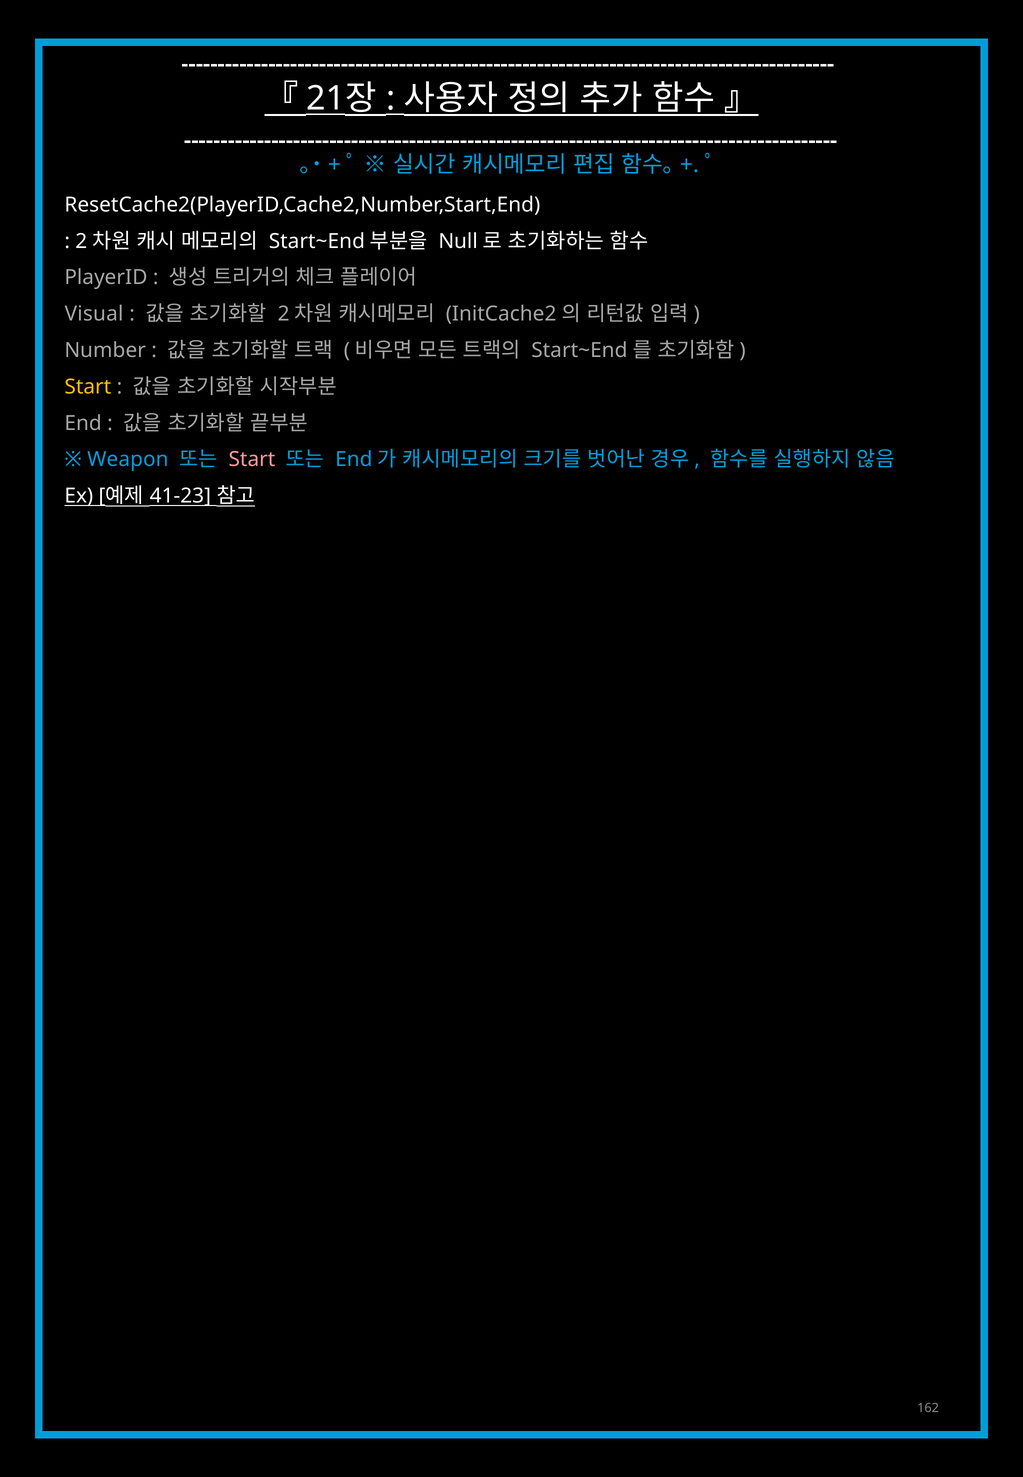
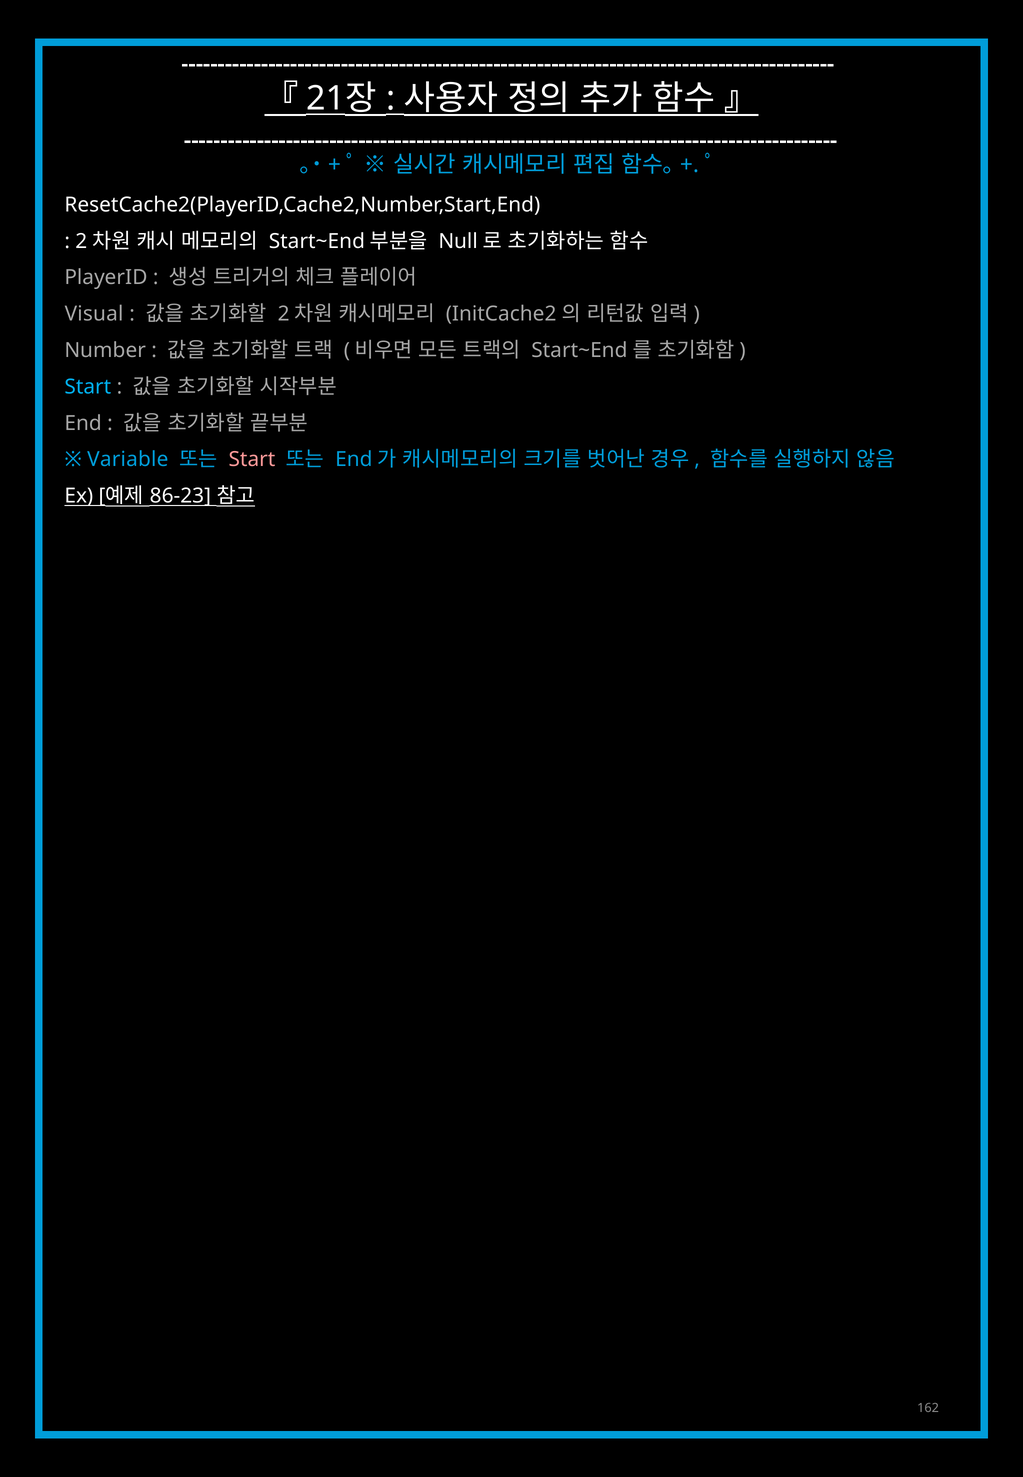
Start at (88, 387) colour: yellow -> light blue
Weapon: Weapon -> Variable
41-23: 41-23 -> 86-23
